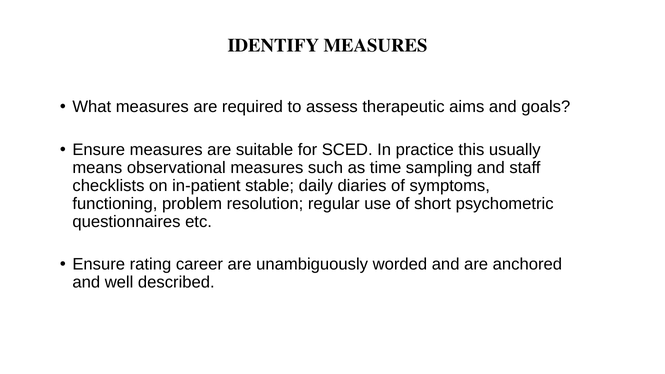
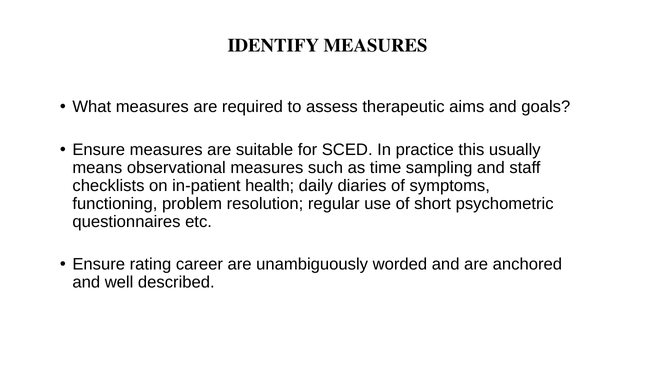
stable: stable -> health
